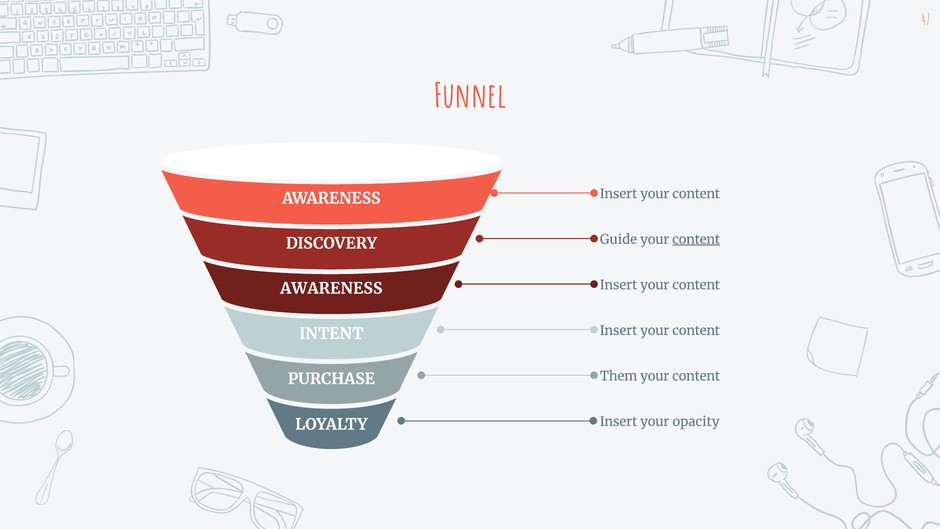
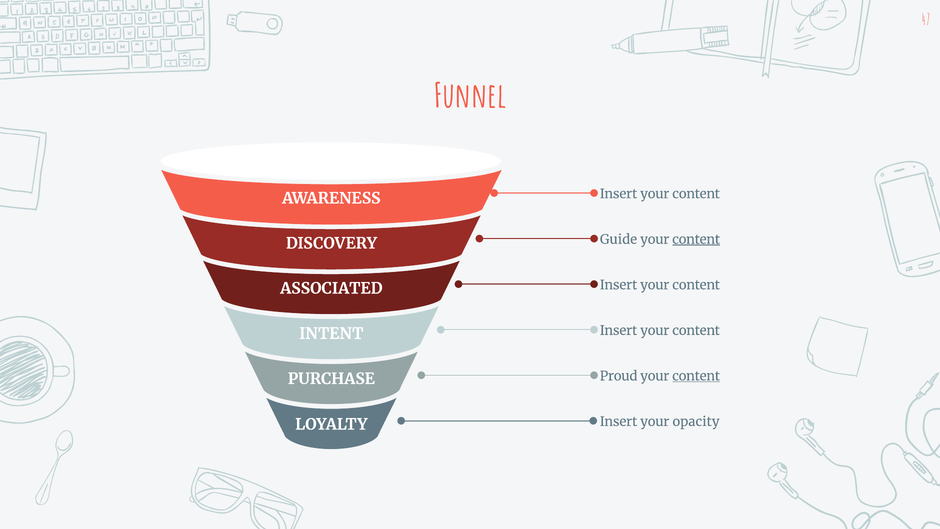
AWARENESS at (331, 288): AWARENESS -> ASSOCIATED
Them: Them -> Proud
content at (696, 376) underline: none -> present
